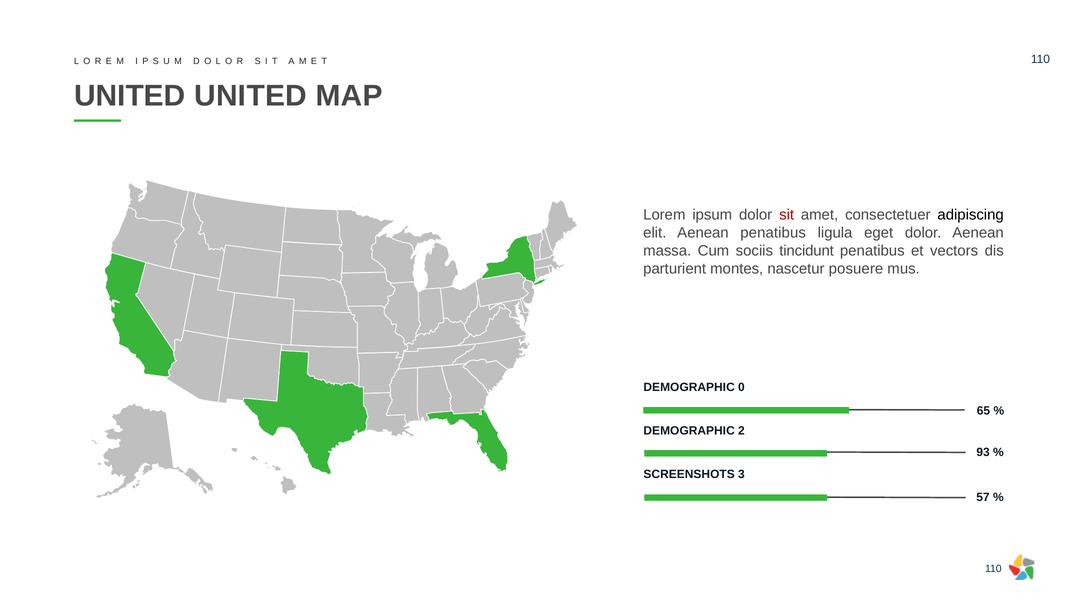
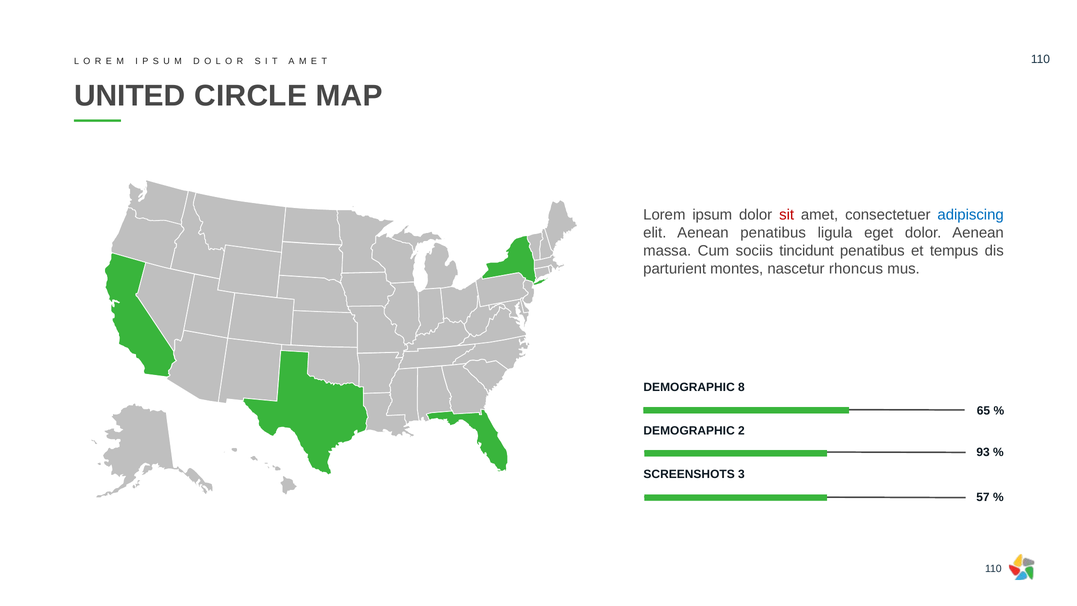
UNITED UNITED: UNITED -> CIRCLE
adipiscing colour: black -> blue
vectors: vectors -> tempus
posuere: posuere -> rhoncus
0: 0 -> 8
